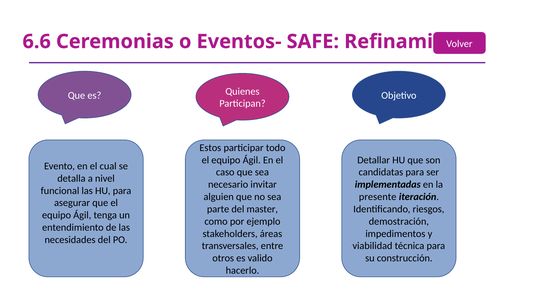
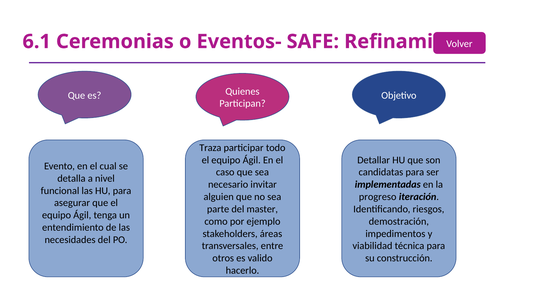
6.6: 6.6 -> 6.1
Estos: Estos -> Traza
presente: presente -> progreso
